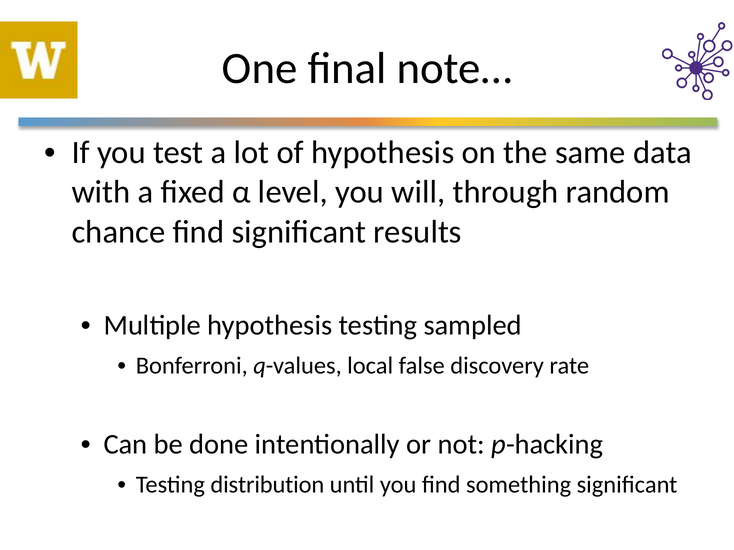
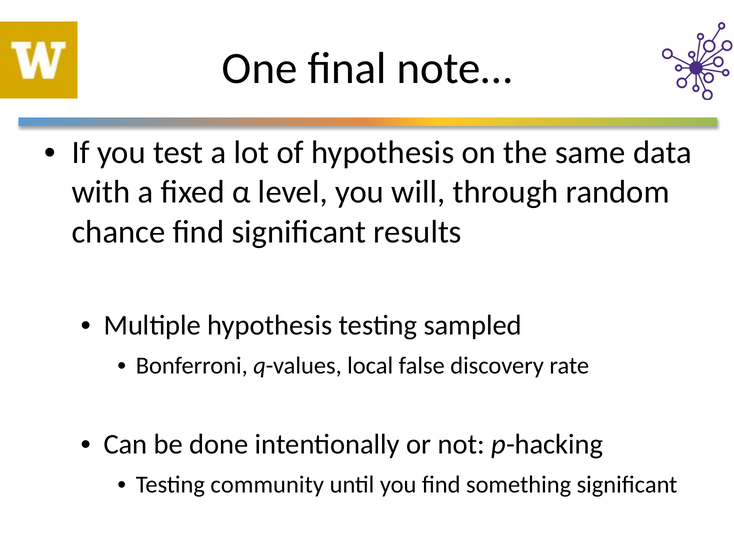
distribution: distribution -> community
